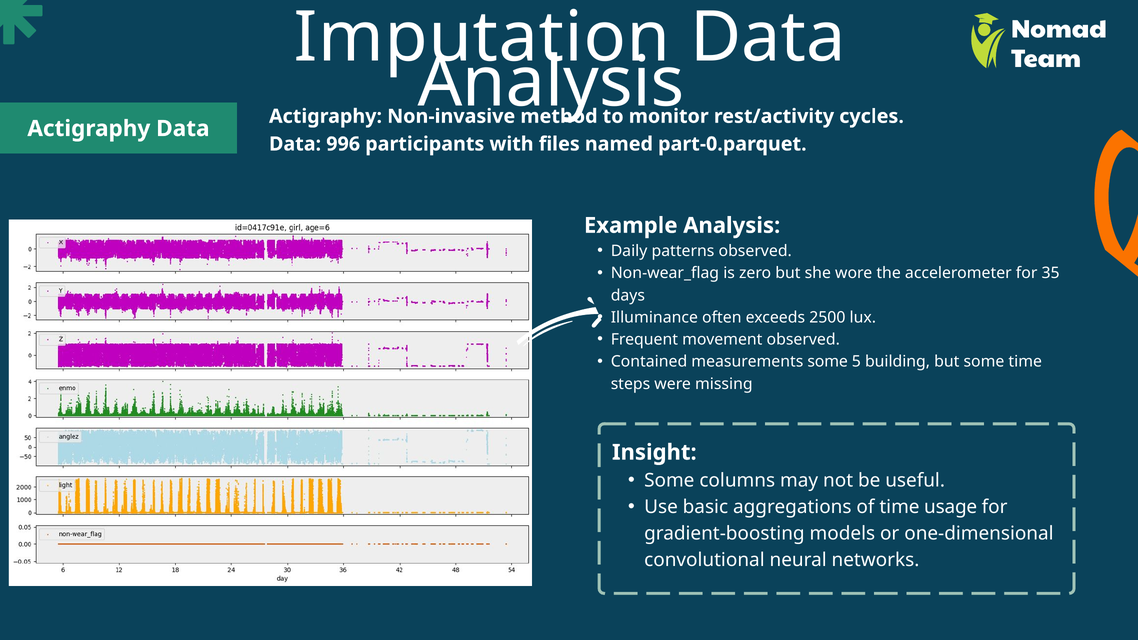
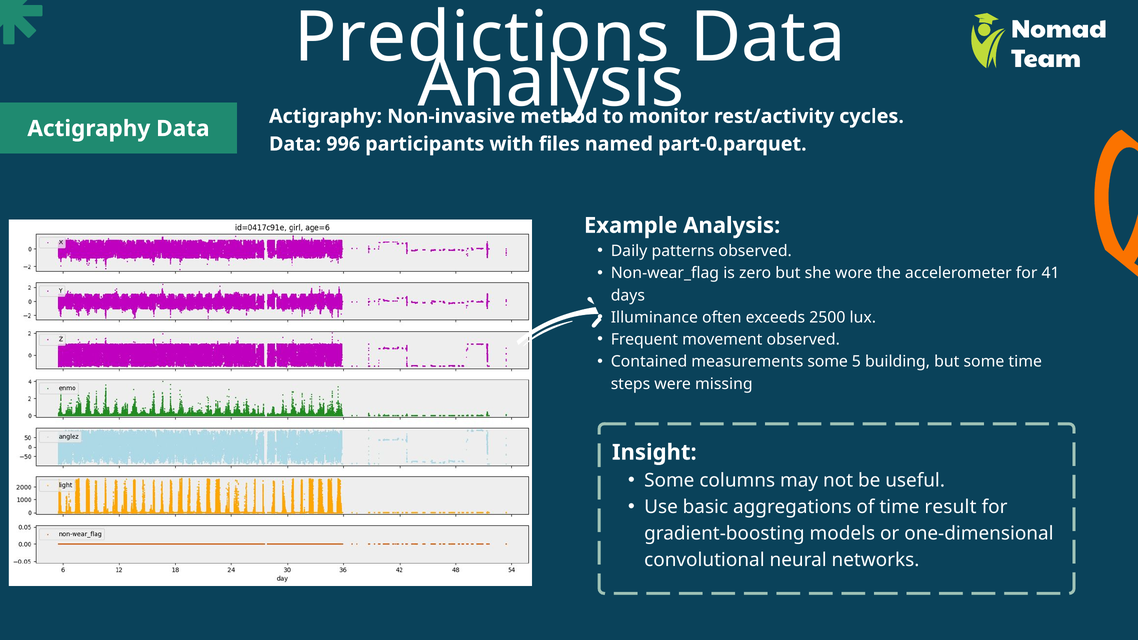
Imputation: Imputation -> Predictions
35: 35 -> 41
usage: usage -> result
